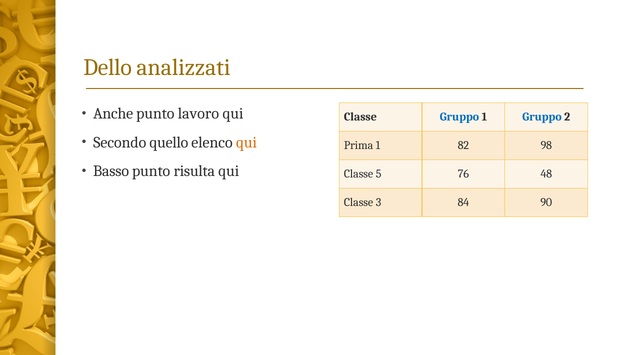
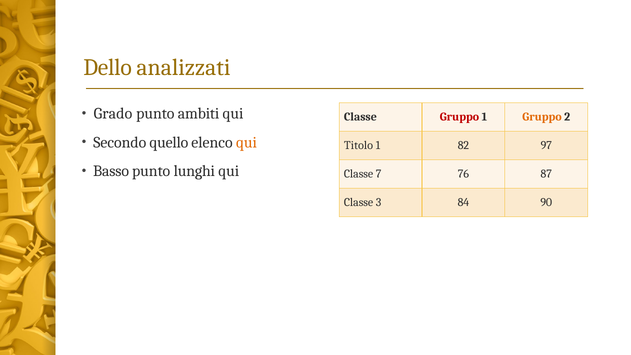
Anche: Anche -> Grado
lavoro: lavoro -> ambiti
Gruppo at (459, 117) colour: blue -> red
Gruppo at (542, 117) colour: blue -> orange
Prima: Prima -> Titolo
98: 98 -> 97
risulta: risulta -> lunghi
5: 5 -> 7
48: 48 -> 87
